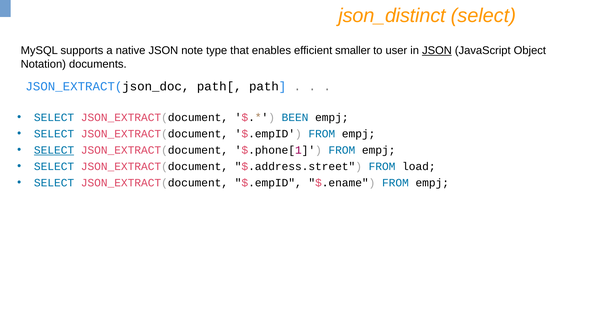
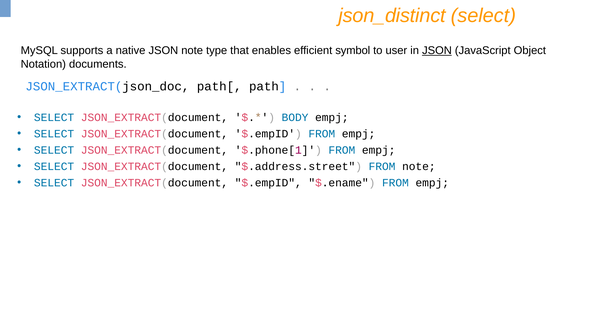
smaller: smaller -> symbol
BEEN: BEEN -> BODY
SELECT at (54, 150) underline: present -> none
FROM load: load -> note
